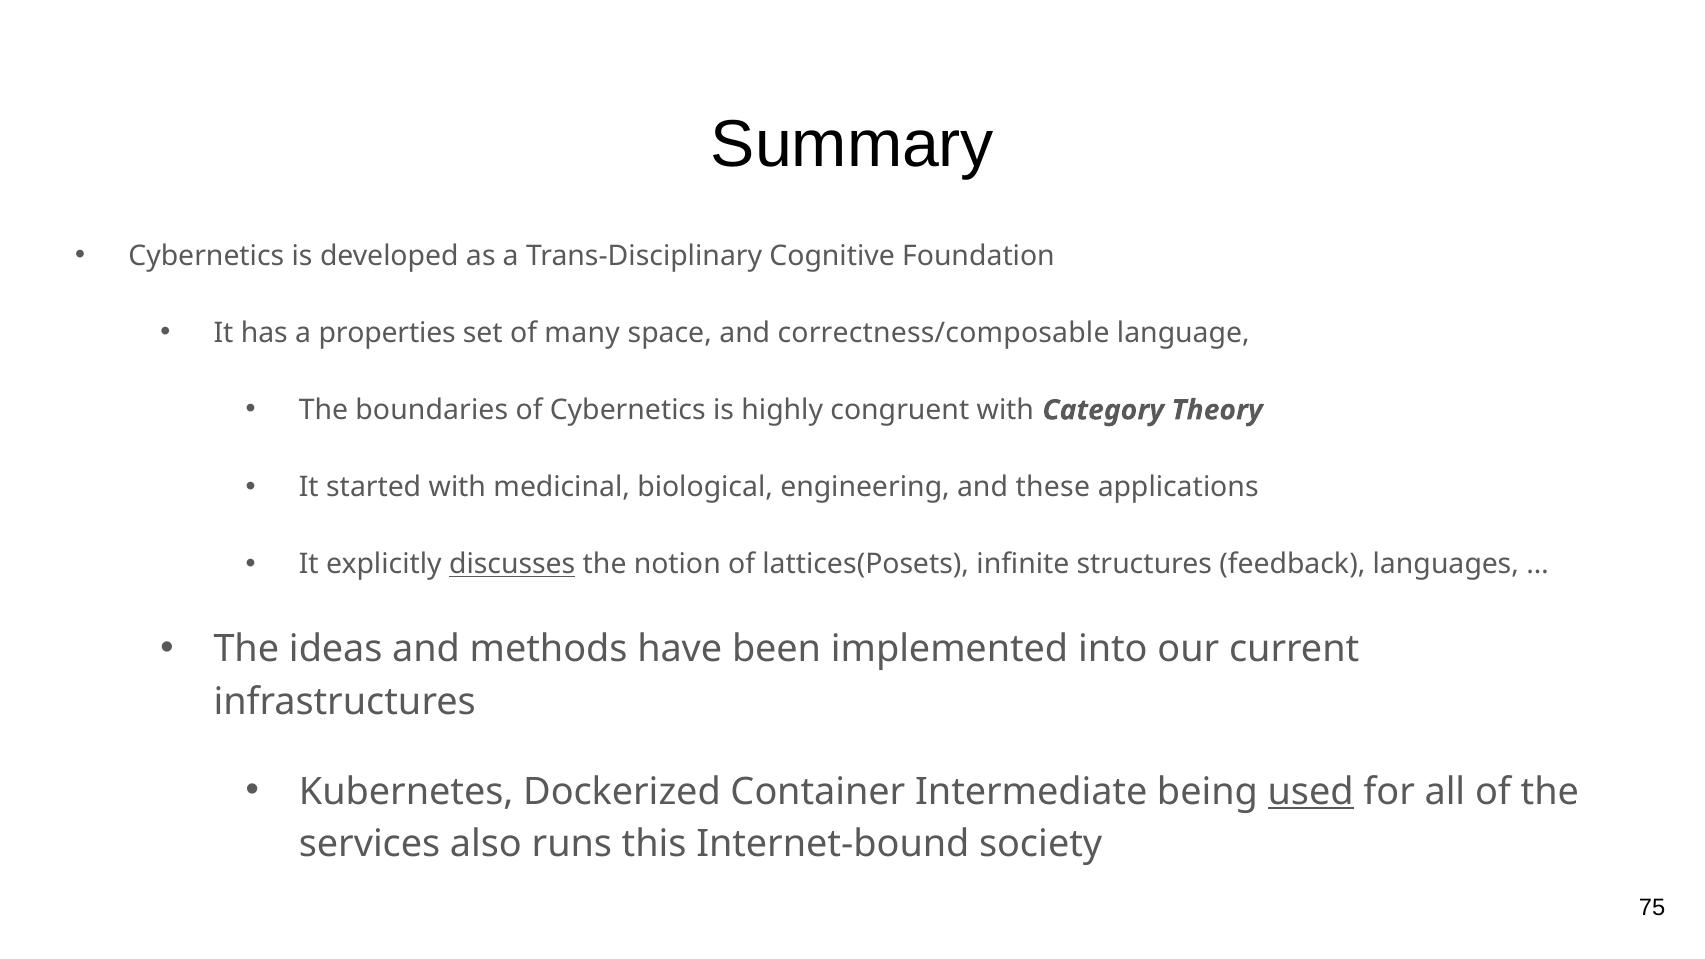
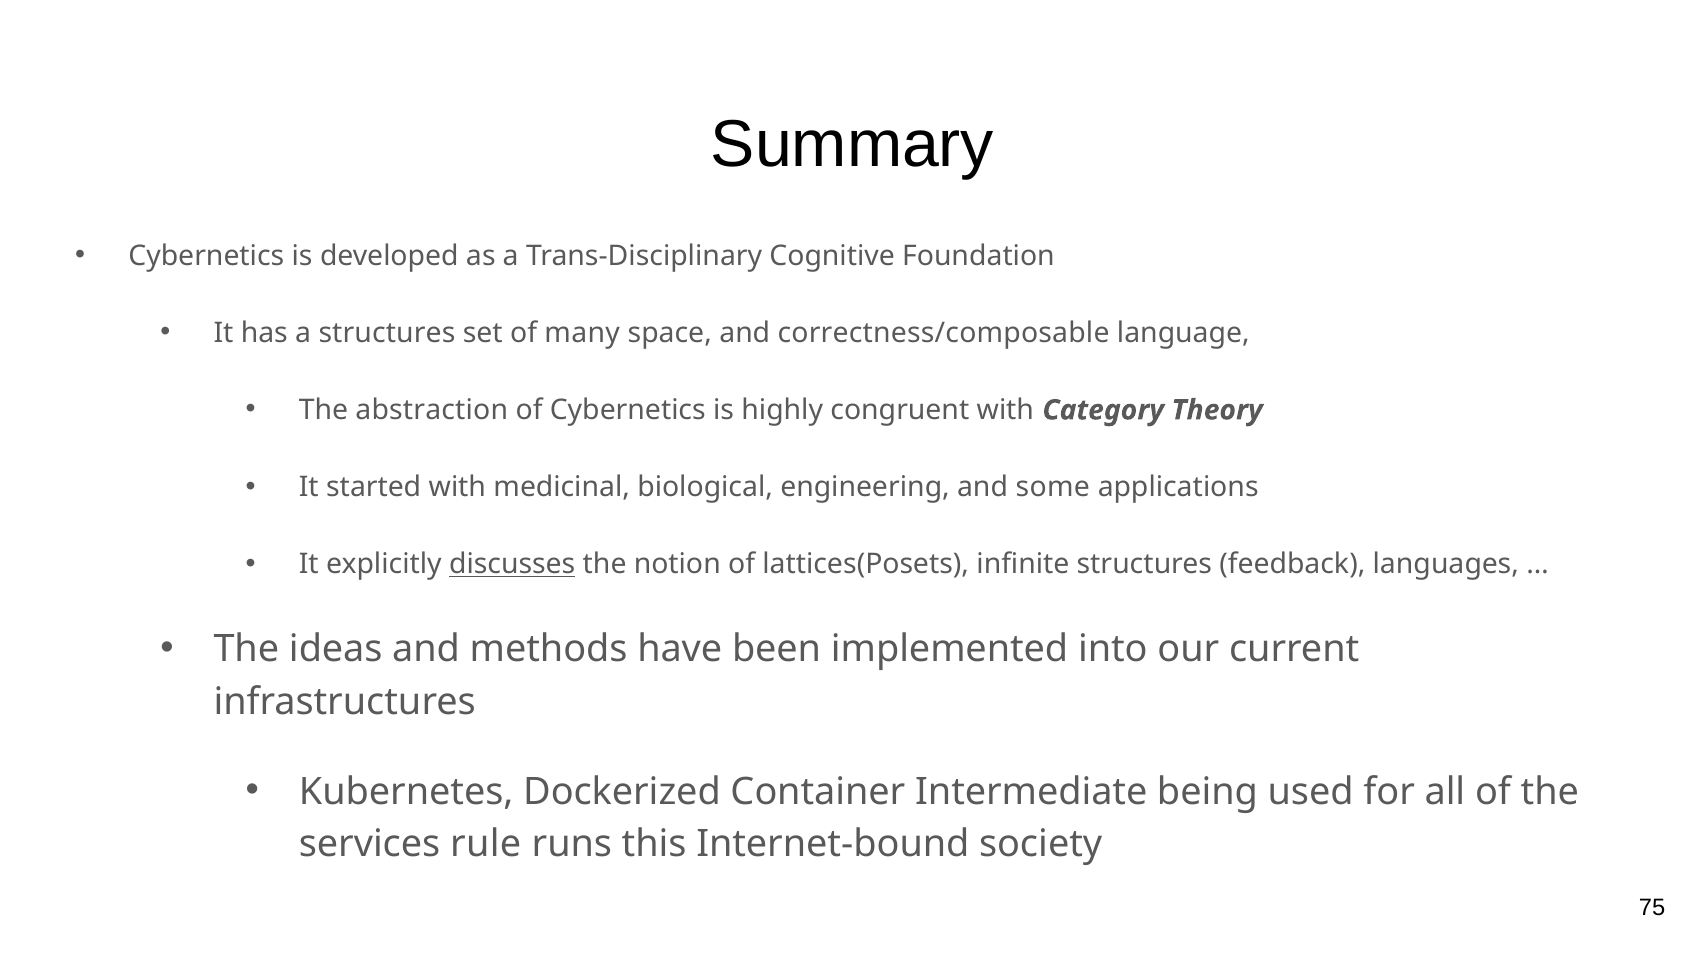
a properties: properties -> structures
boundaries: boundaries -> abstraction
these: these -> some
used underline: present -> none
also: also -> rule
